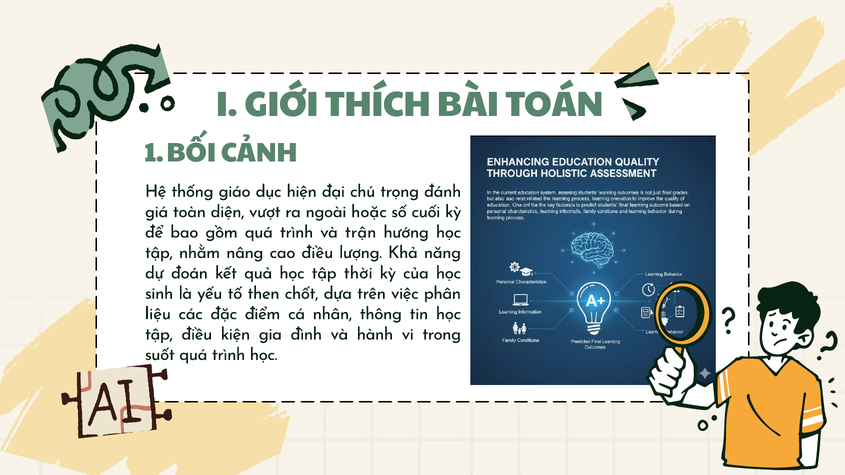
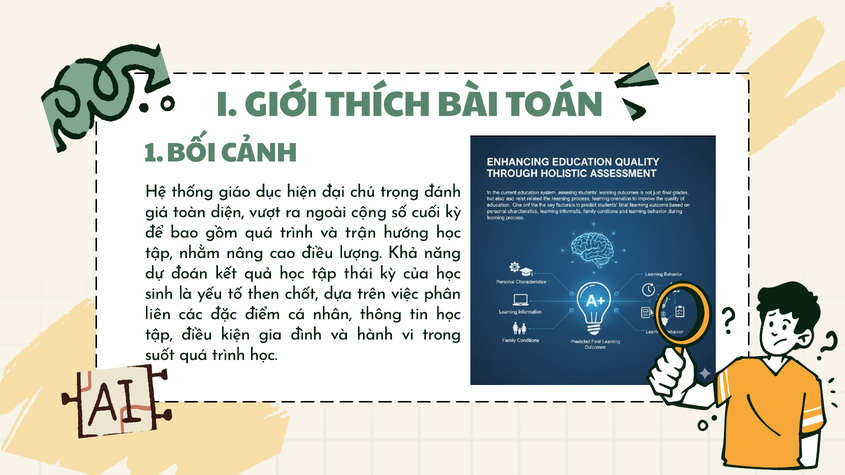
hoặc: hoặc -> cộng
thời: thời -> thái
liệu: liệu -> liên
